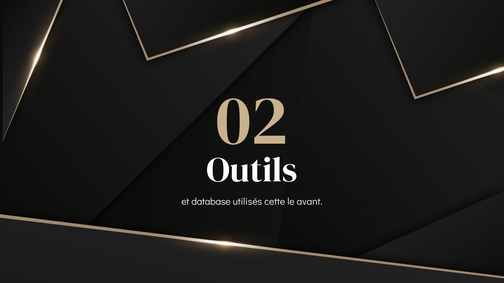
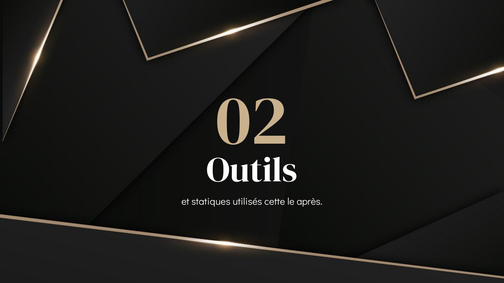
database: database -> statiques
avant: avant -> après
